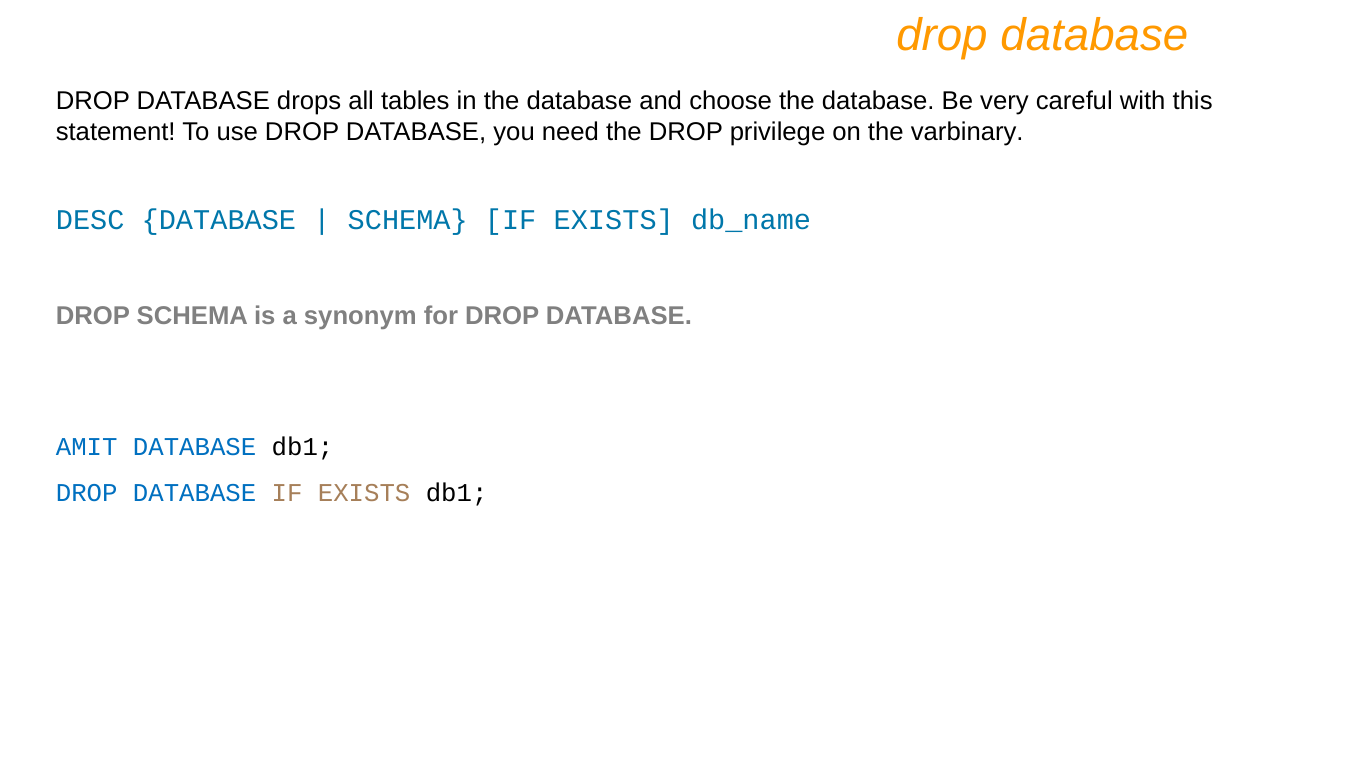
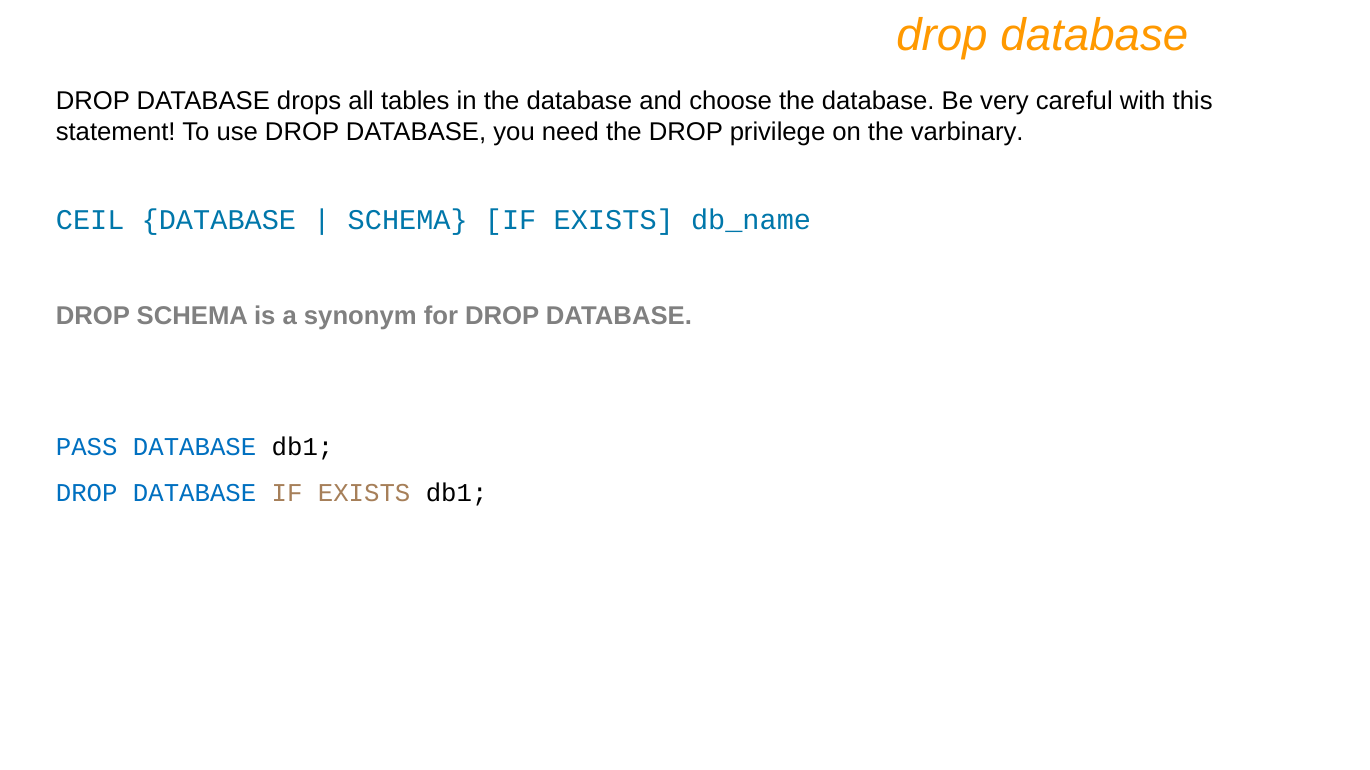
DESC: DESC -> CEIL
AMIT: AMIT -> PASS
